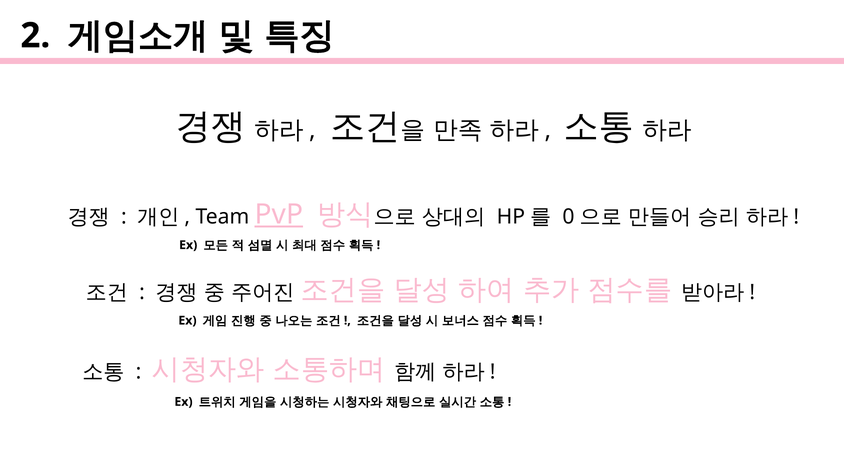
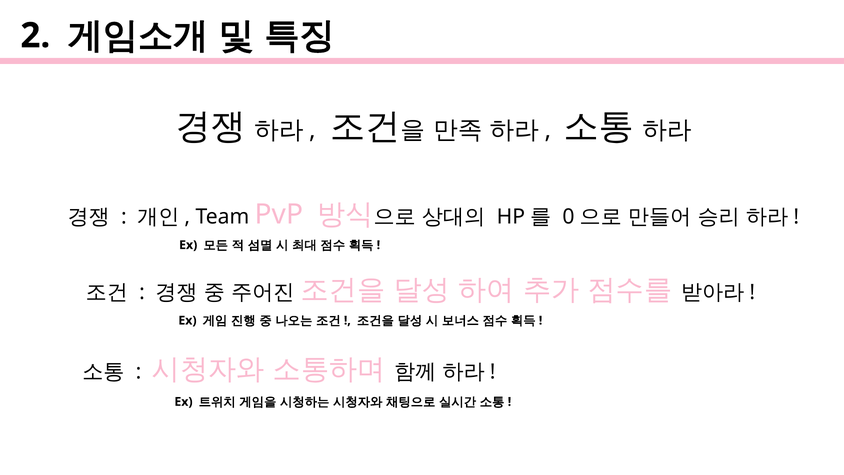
PvP underline: present -> none
